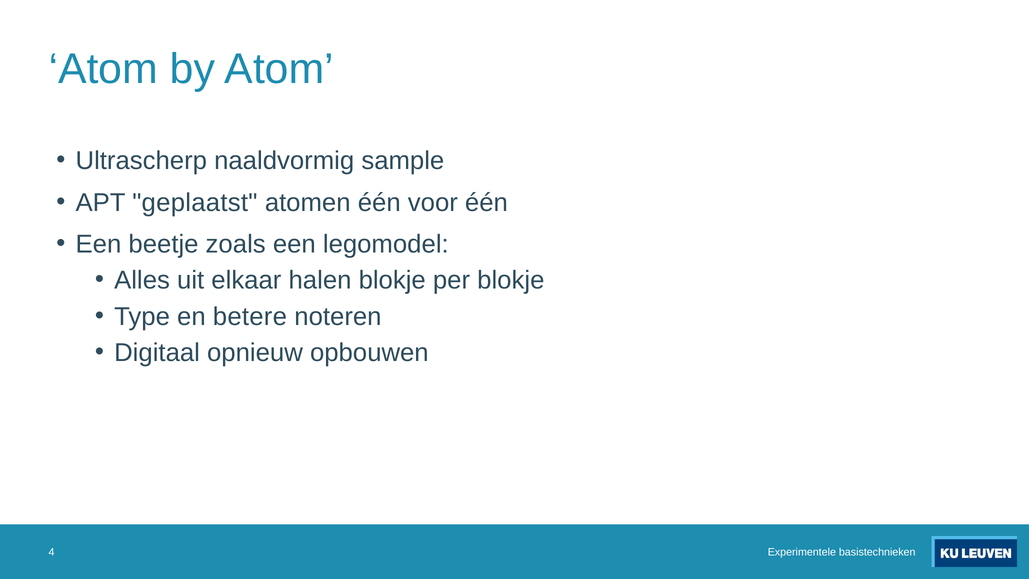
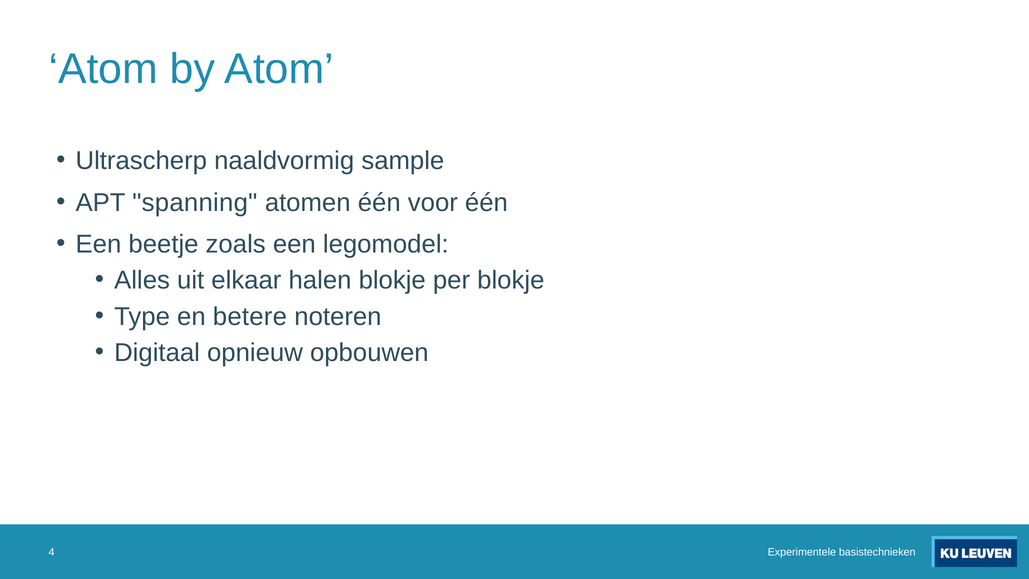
geplaatst: geplaatst -> spanning
